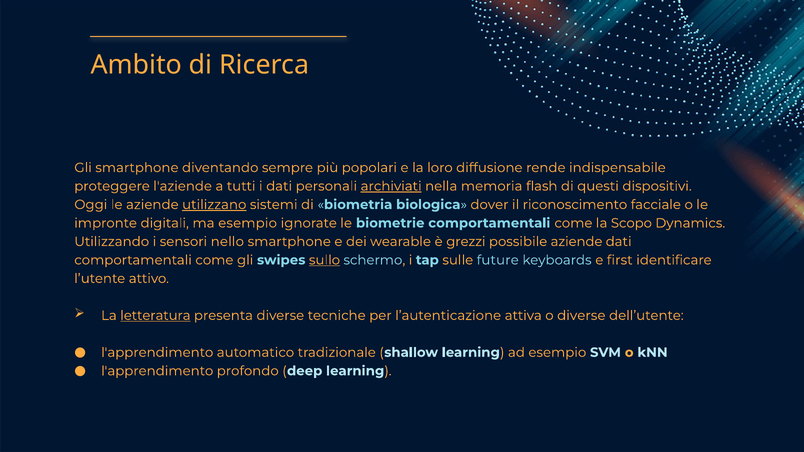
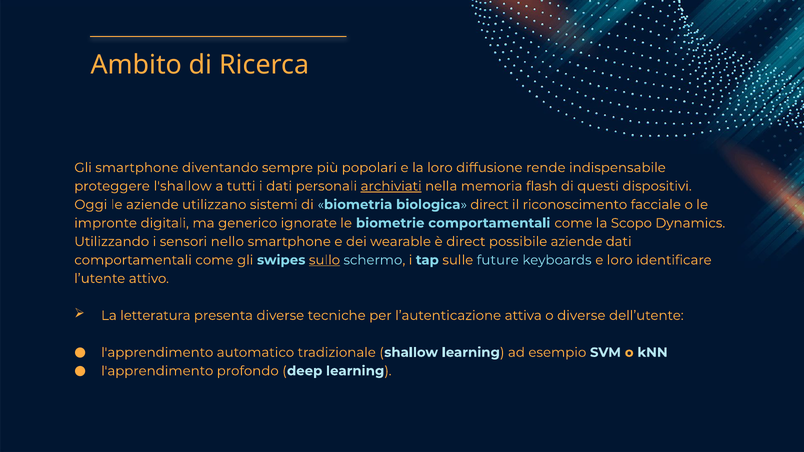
l'aziende: l'aziende -> l'shallow
utilizzano underline: present -> none
biologica dover: dover -> direct
ma esempio: esempio -> generico
è grezzi: grezzi -> direct
e first: first -> loro
letteratura underline: present -> none
